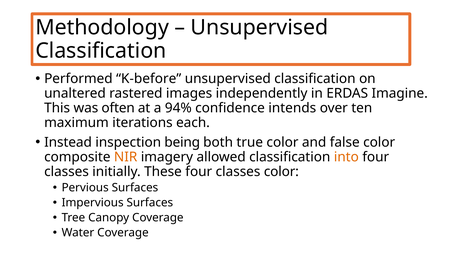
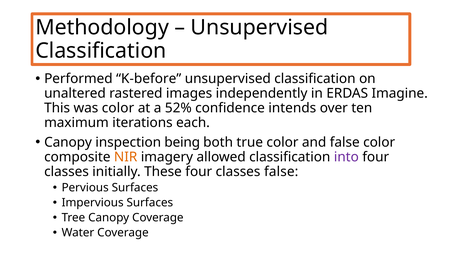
was often: often -> color
94%: 94% -> 52%
Instead at (68, 142): Instead -> Canopy
into colour: orange -> purple
classes color: color -> false
